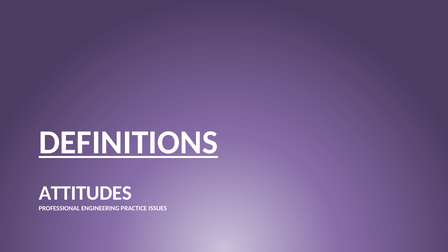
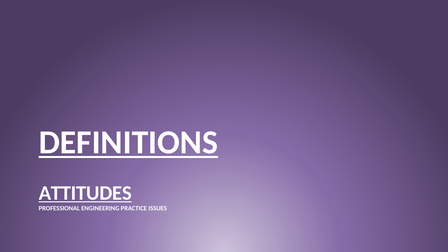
ATTITUDES underline: none -> present
